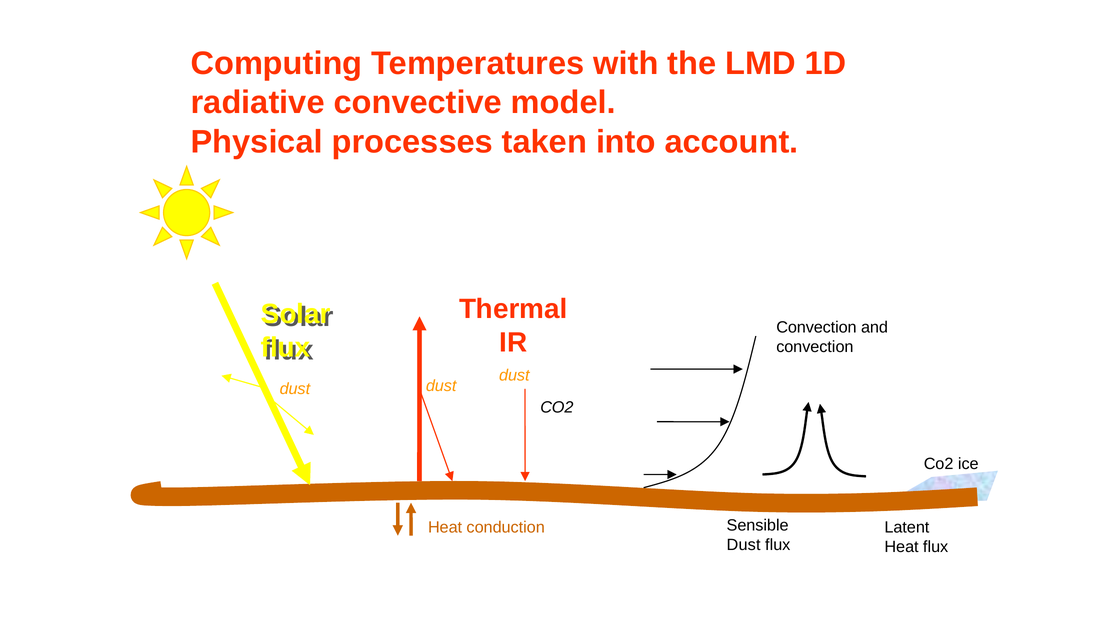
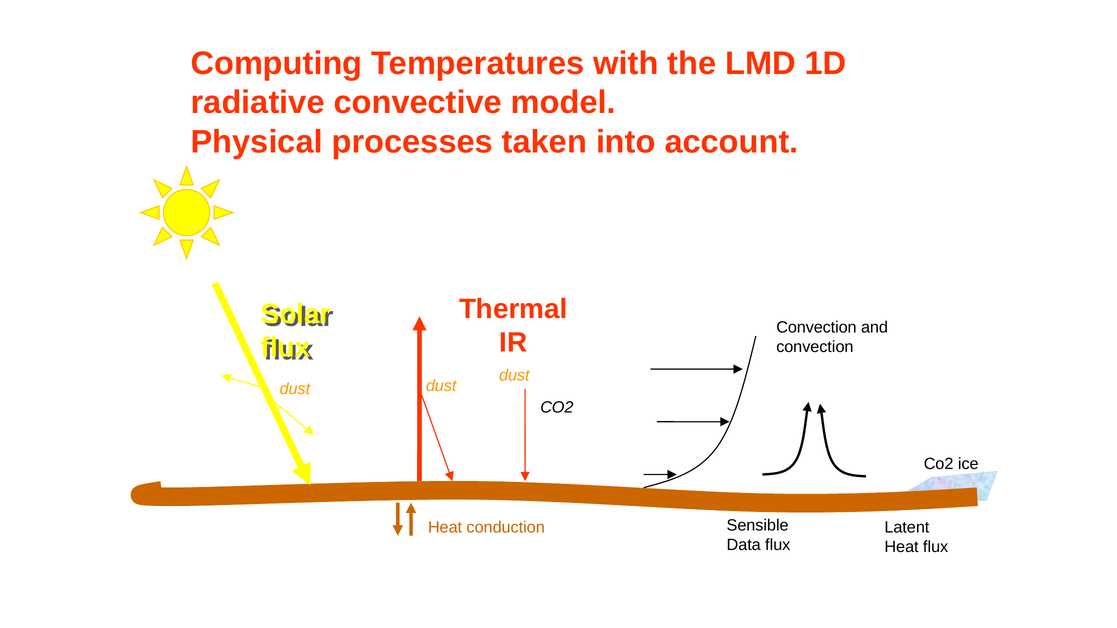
Dust at (744, 545): Dust -> Data
